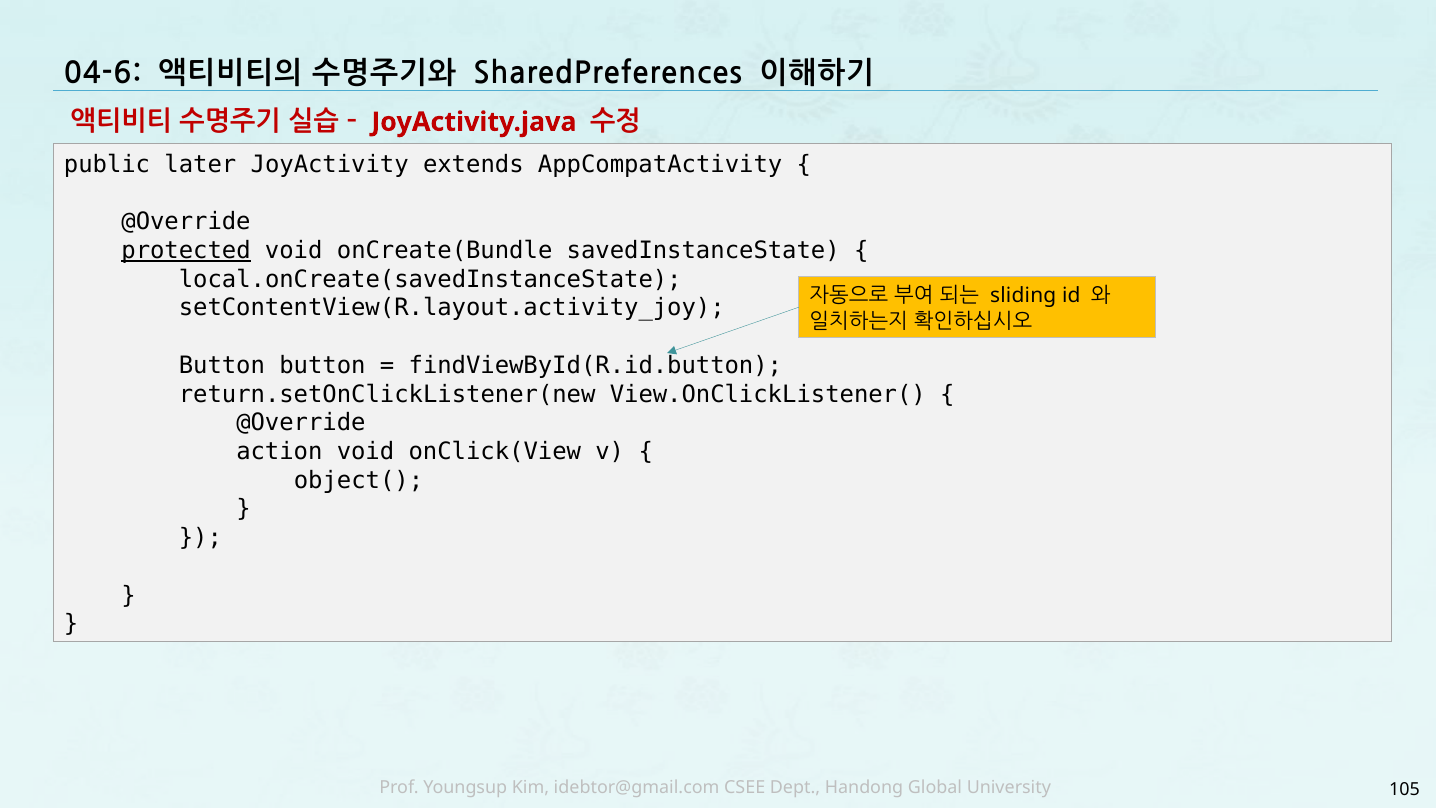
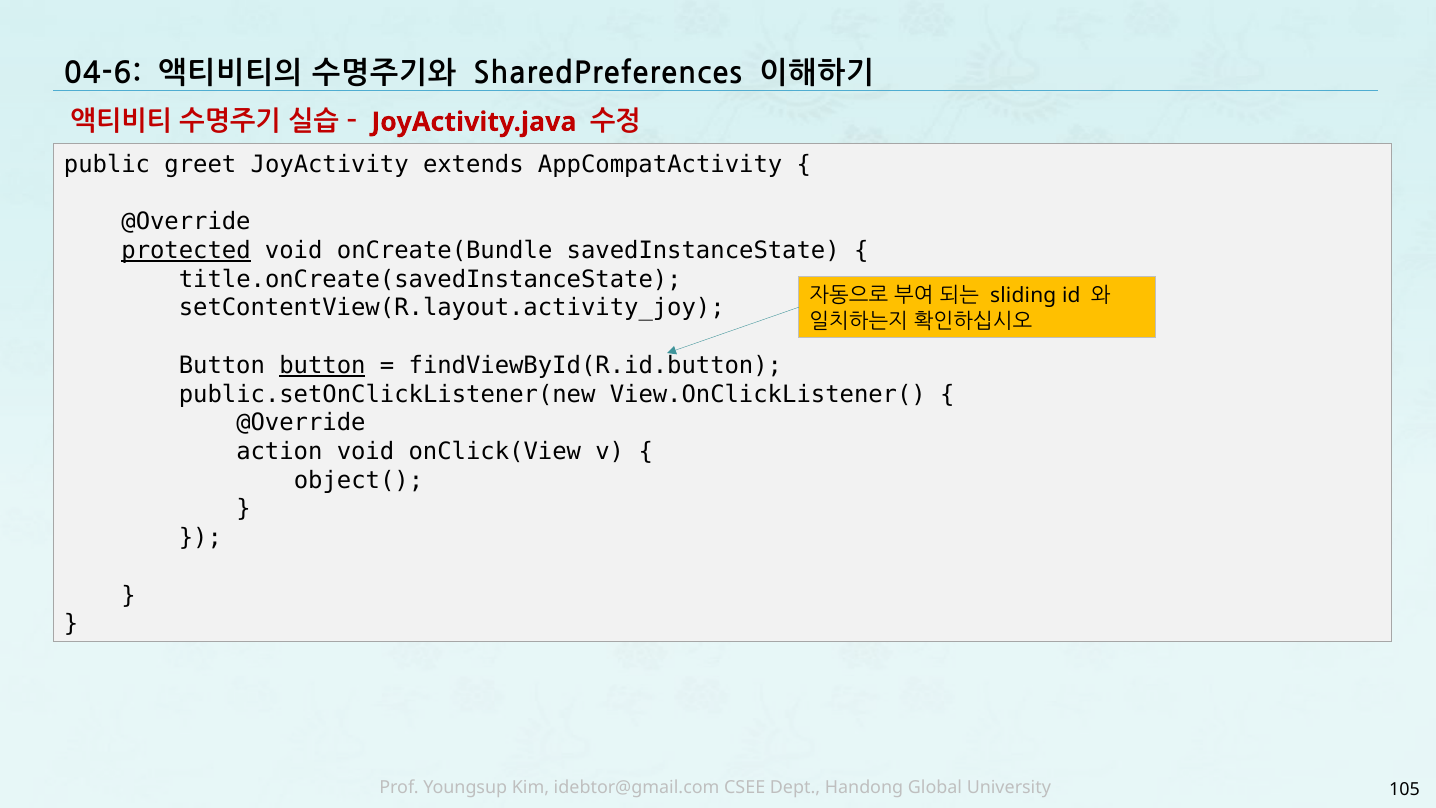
later: later -> greet
local.onCreate(savedInstanceState: local.onCreate(savedInstanceState -> title.onCreate(savedInstanceState
button at (322, 365) underline: none -> present
return.setOnClickListener(new: return.setOnClickListener(new -> public.setOnClickListener(new
